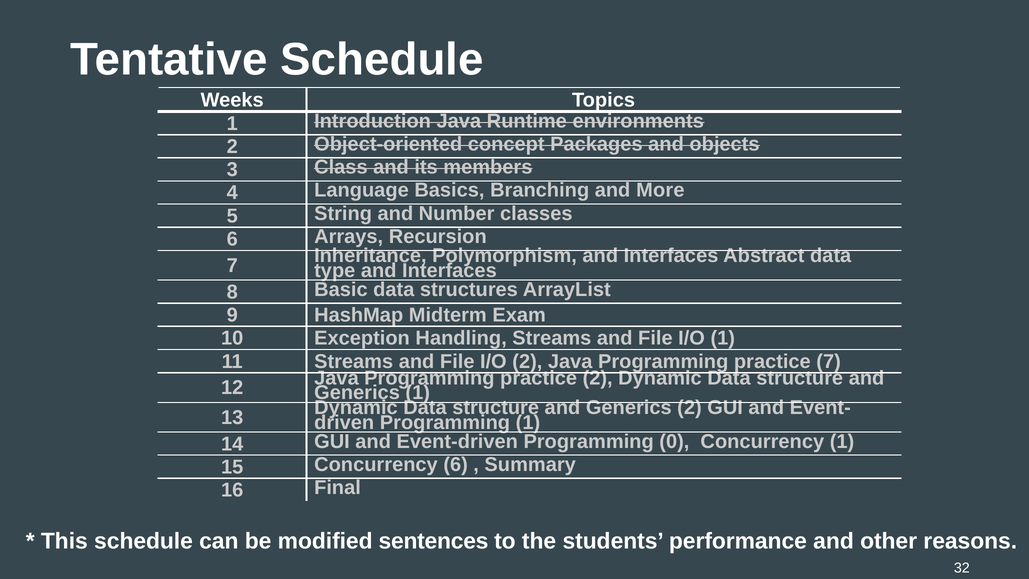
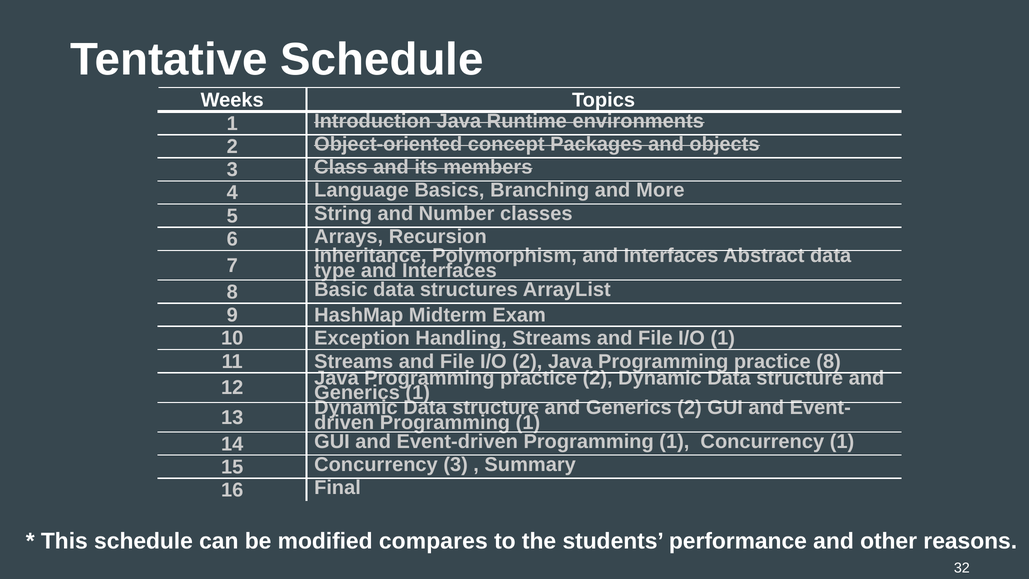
practice 7: 7 -> 8
Event-driven Programming 0: 0 -> 1
Concurrency 6: 6 -> 3
sentences: sentences -> compares
